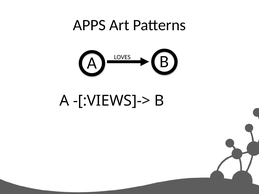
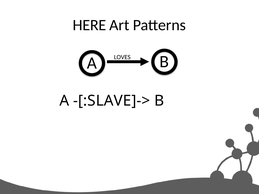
APPS: APPS -> HERE
-[:VIEWS]->: -[:VIEWS]-> -> -[:SLAVE]->
